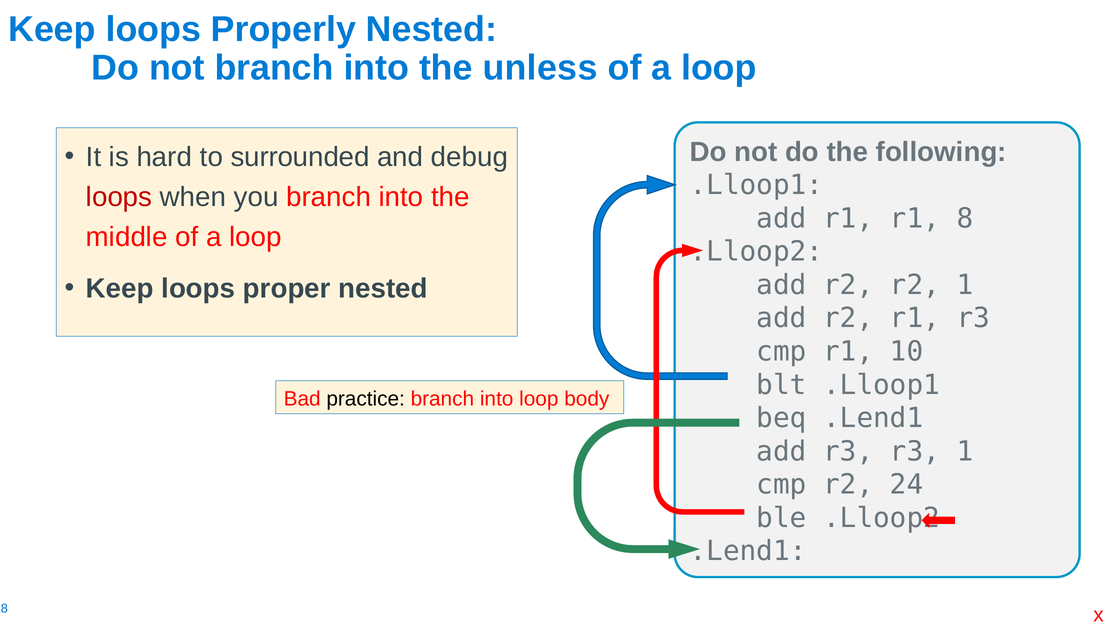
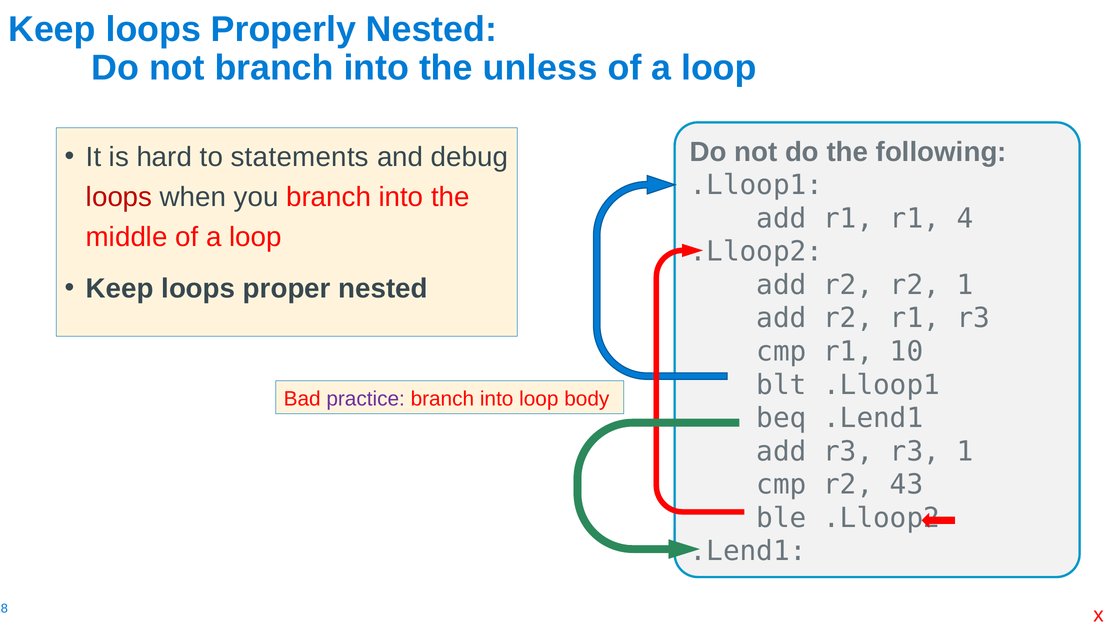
surrounded: surrounded -> statements
8: 8 -> 4
practice colour: black -> purple
24: 24 -> 43
